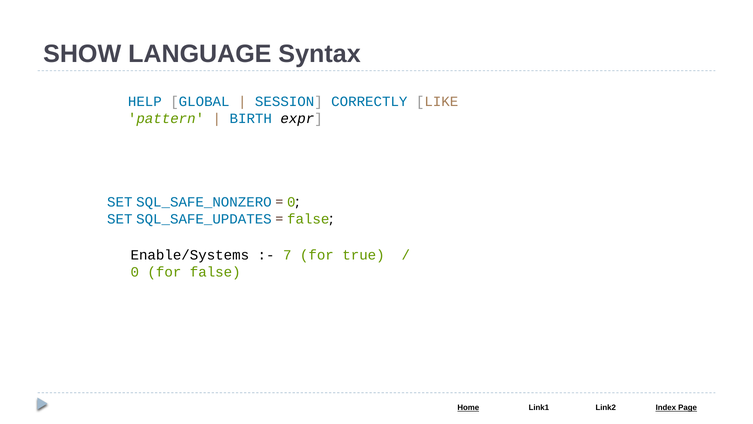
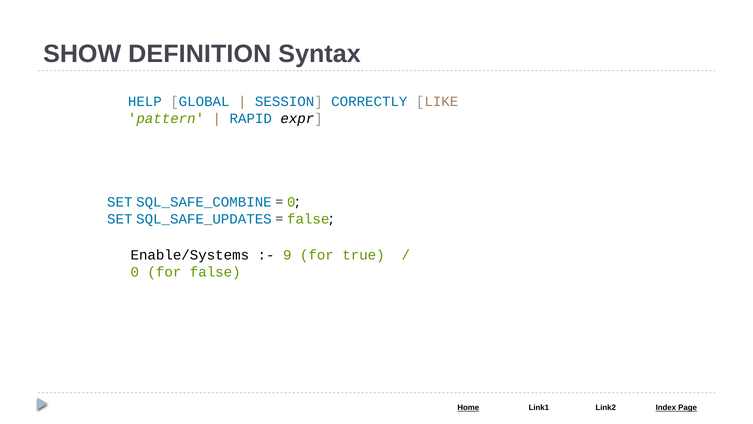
LANGUAGE: LANGUAGE -> DEFINITION
BIRTH: BIRTH -> RAPID
SQL_SAFE_NONZERO: SQL_SAFE_NONZERO -> SQL_SAFE_COMBINE
7: 7 -> 9
